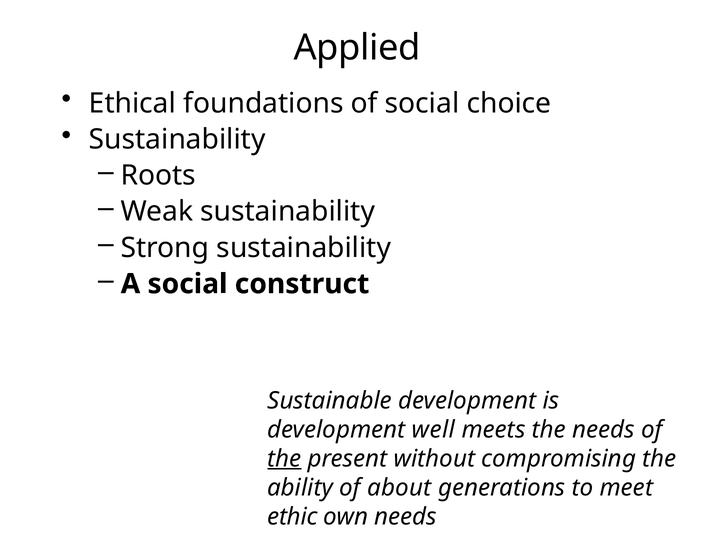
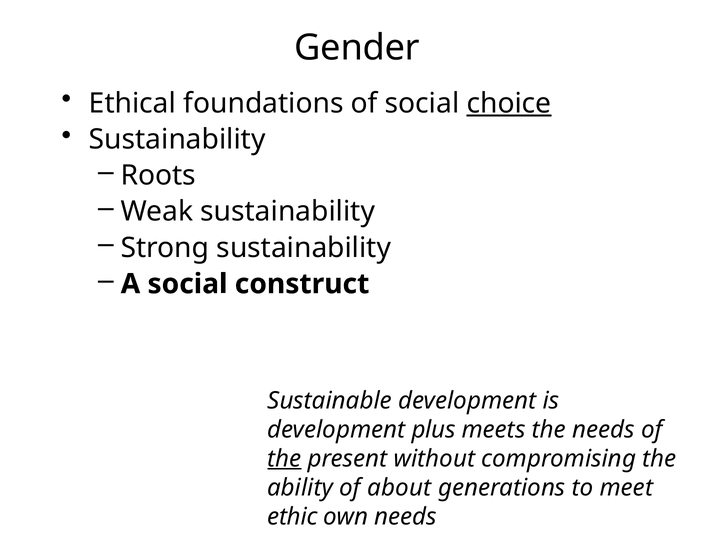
Applied: Applied -> Gender
choice underline: none -> present
well: well -> plus
